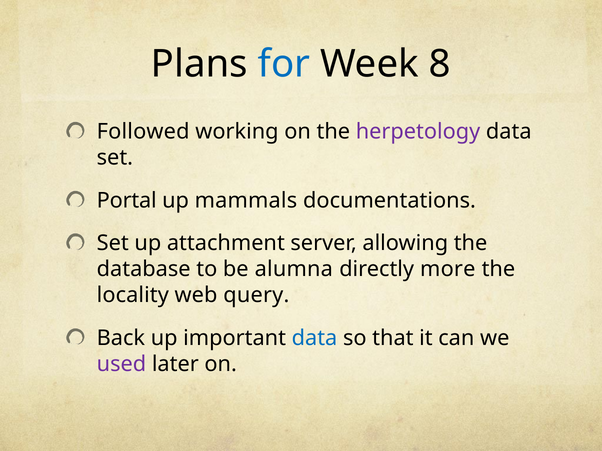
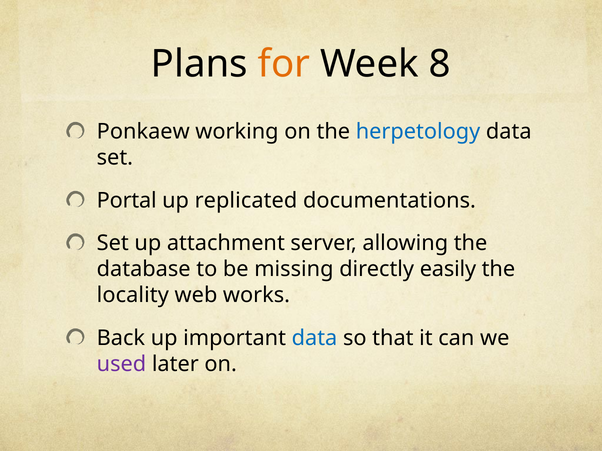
for colour: blue -> orange
Followed: Followed -> Ponkaew
herpetology colour: purple -> blue
mammals: mammals -> replicated
alumna: alumna -> missing
more: more -> easily
query: query -> works
